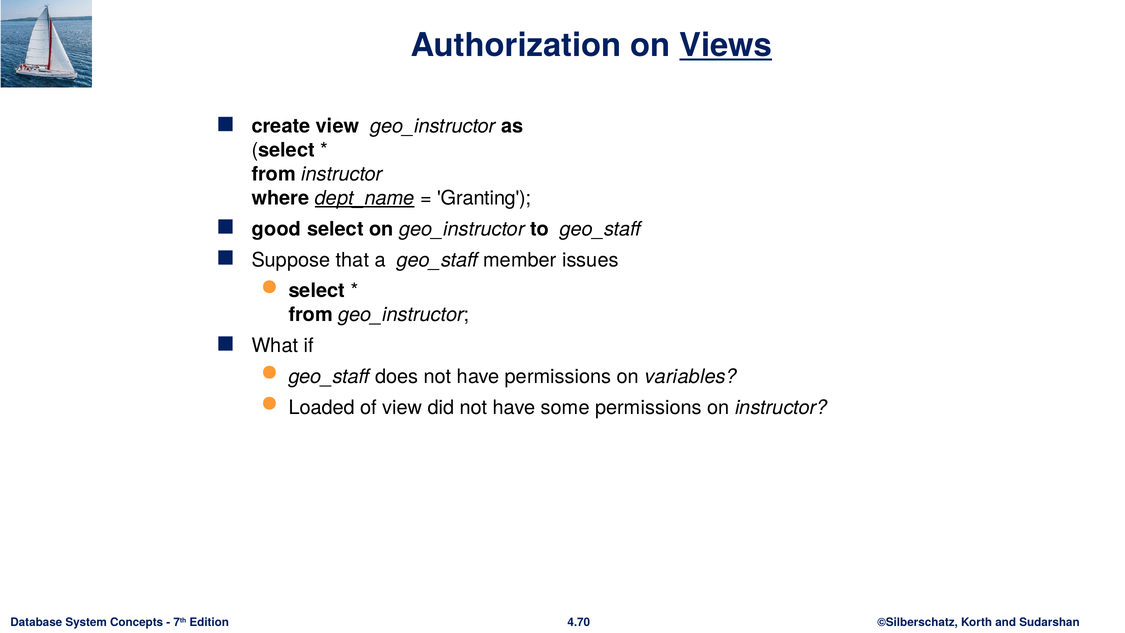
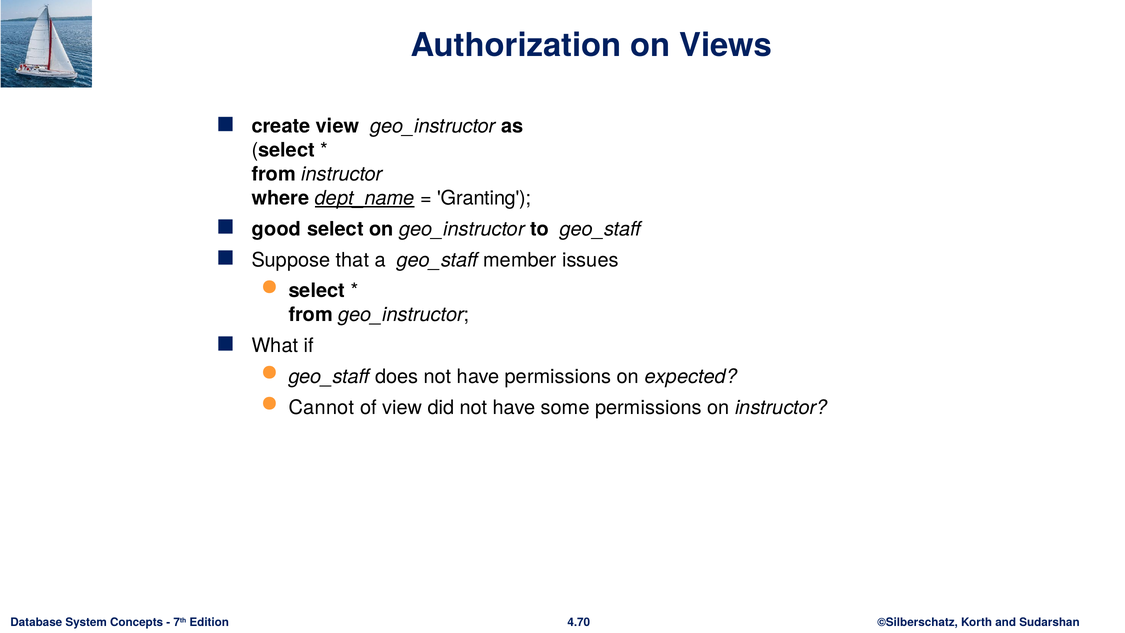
Views underline: present -> none
variables: variables -> expected
Loaded: Loaded -> Cannot
